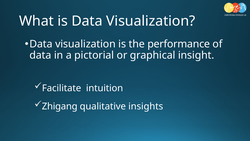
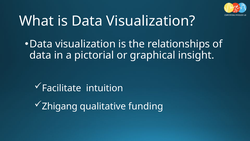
performance: performance -> relationships
insights: insights -> funding
